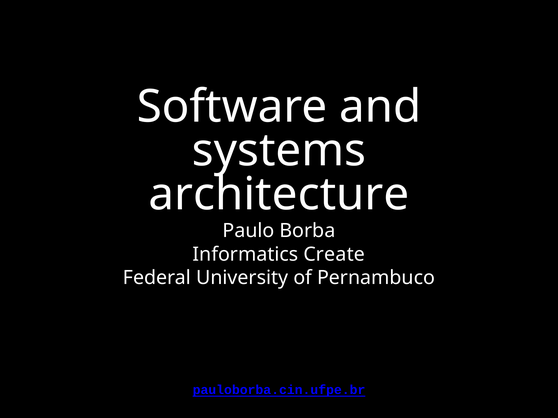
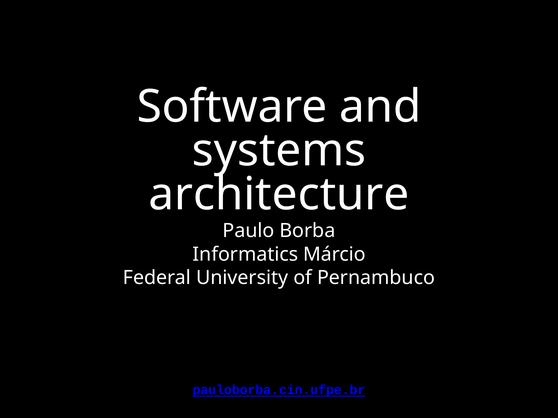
Create: Create -> Márcio
